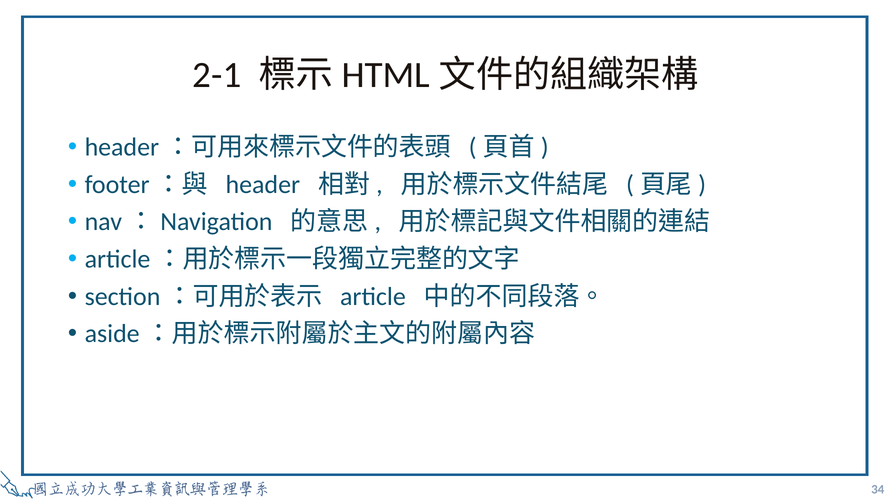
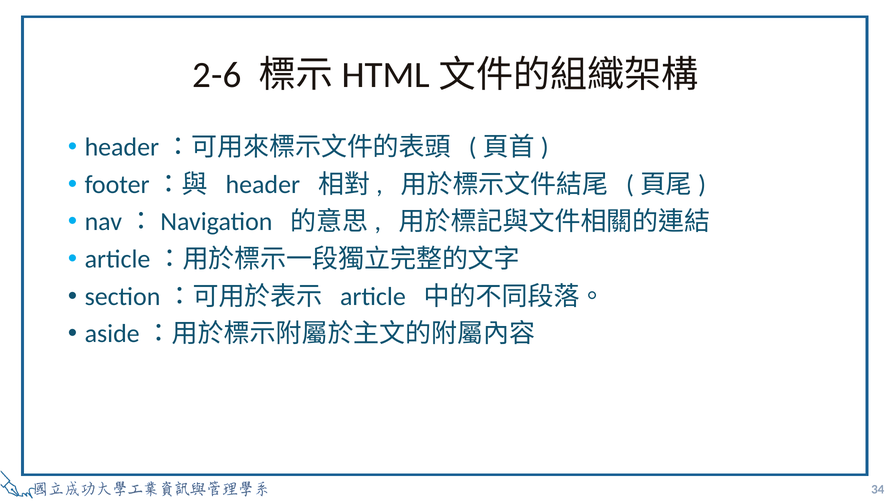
2-1: 2-1 -> 2-6
